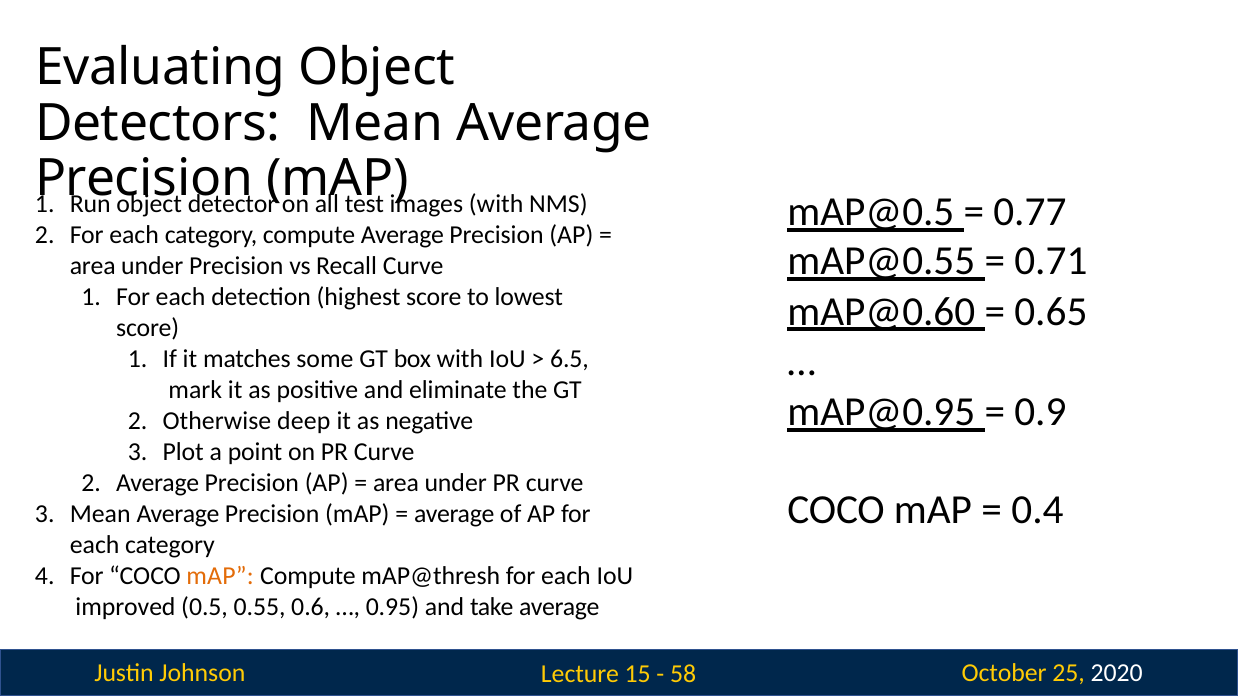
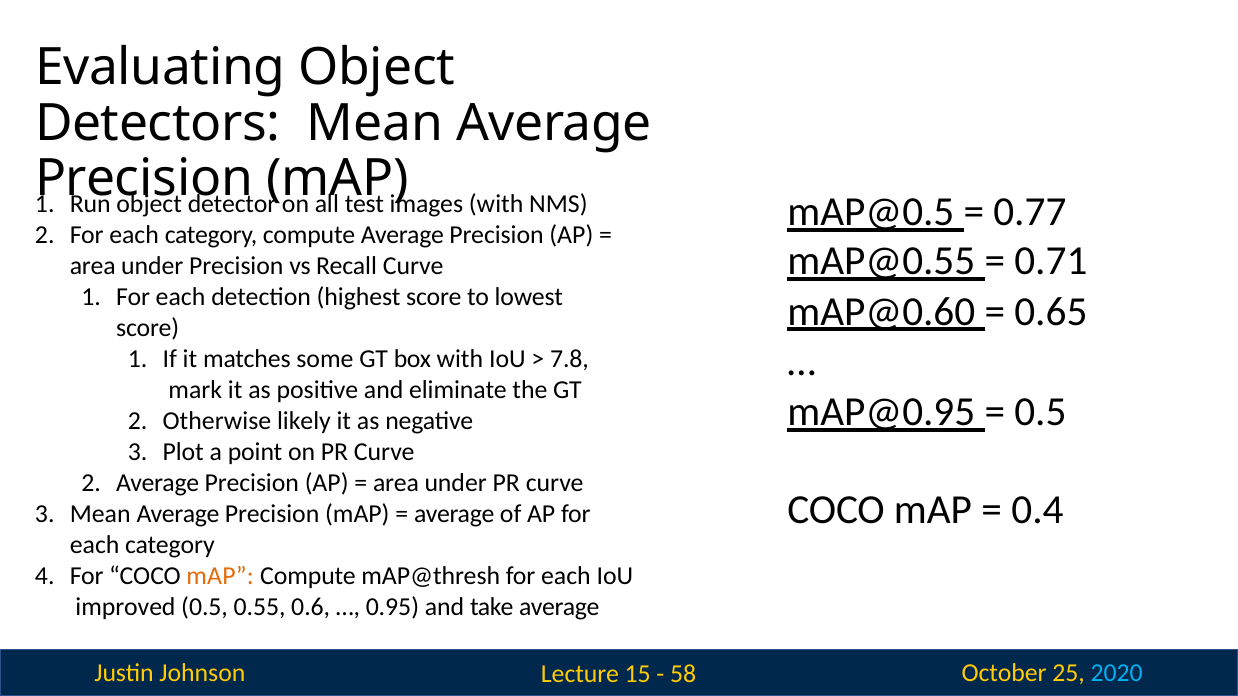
6.5: 6.5 -> 7.8
0.9 at (1040, 412): 0.9 -> 0.5
deep: deep -> likely
2020 colour: white -> light blue
